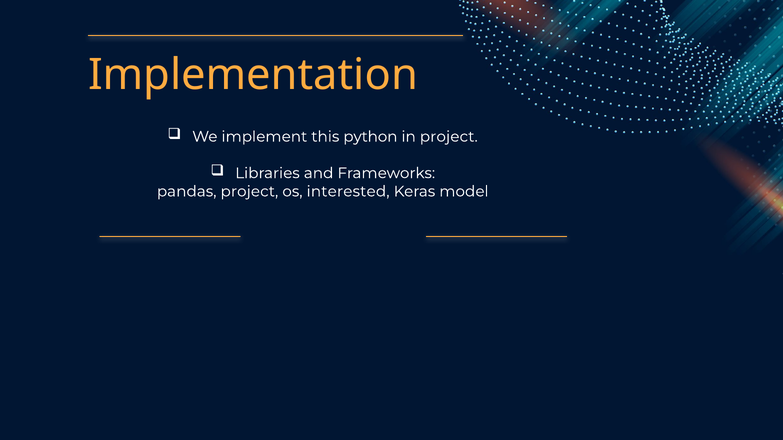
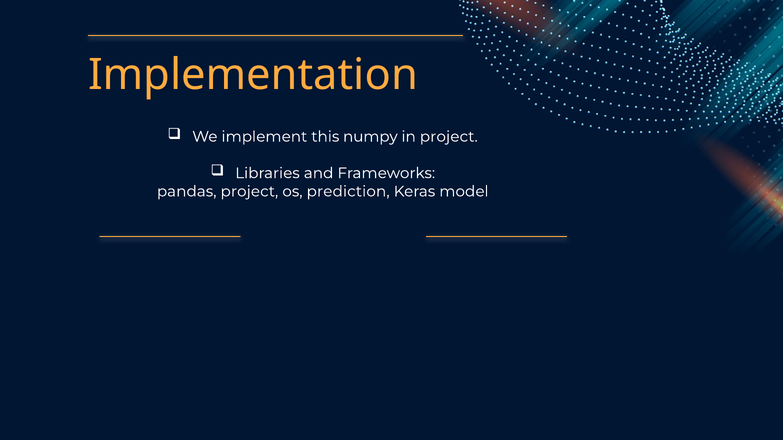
python: python -> numpy
interested: interested -> prediction
